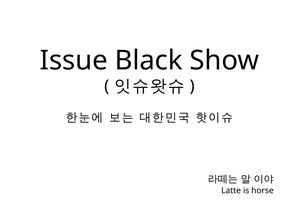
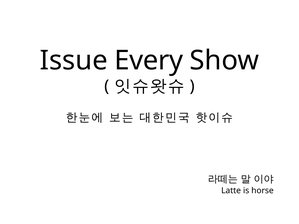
Black: Black -> Every
